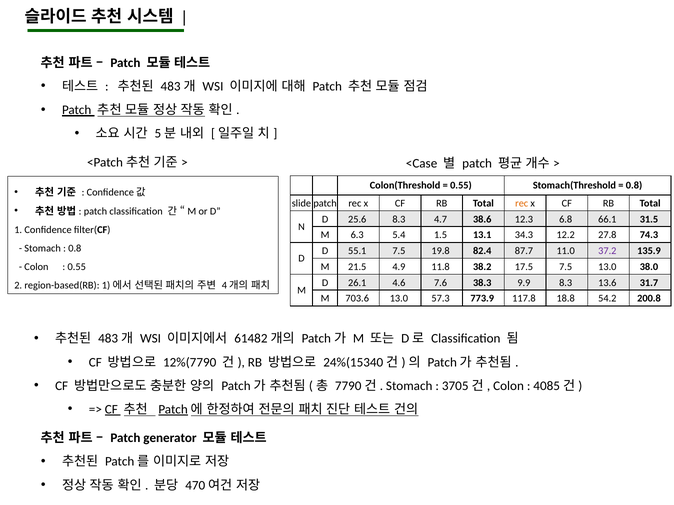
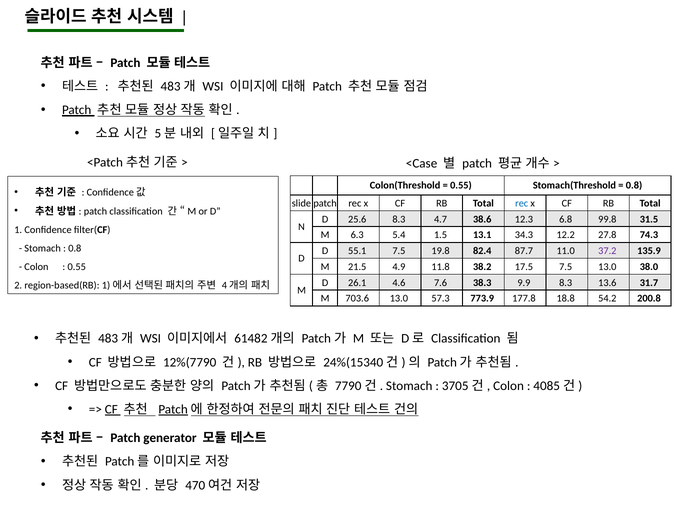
rec at (522, 204) colour: orange -> blue
66.1: 66.1 -> 99.8
117.8: 117.8 -> 177.8
